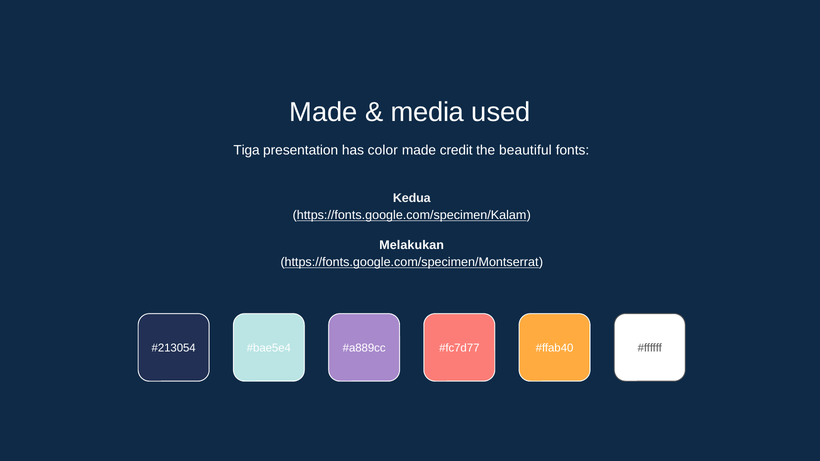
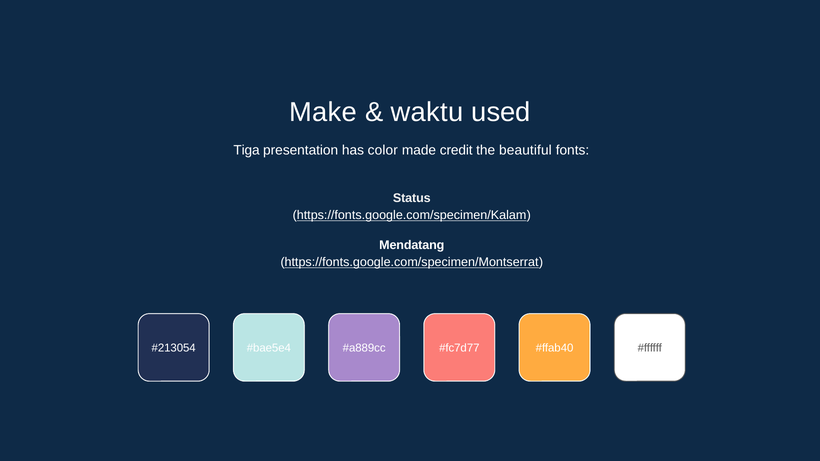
Made at (323, 112): Made -> Make
media: media -> waktu
Kedua: Kedua -> Status
Melakukan: Melakukan -> Mendatang
